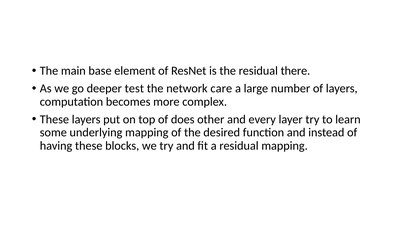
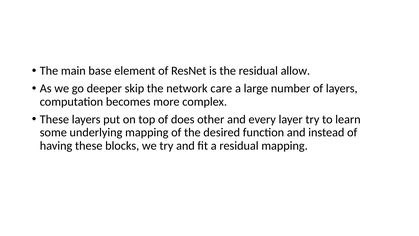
there: there -> allow
test: test -> skip
